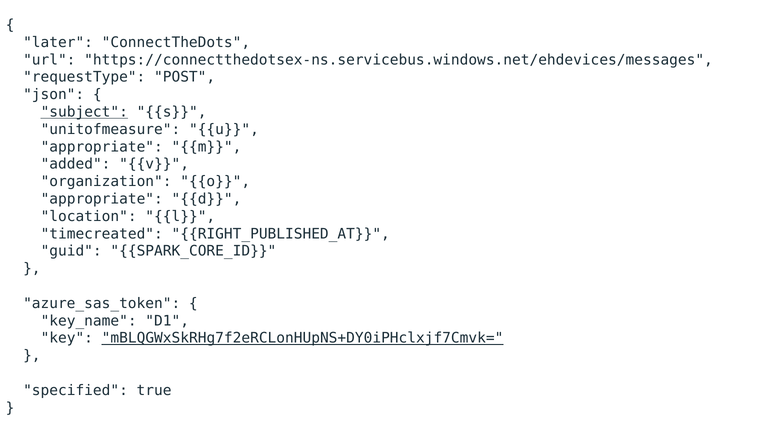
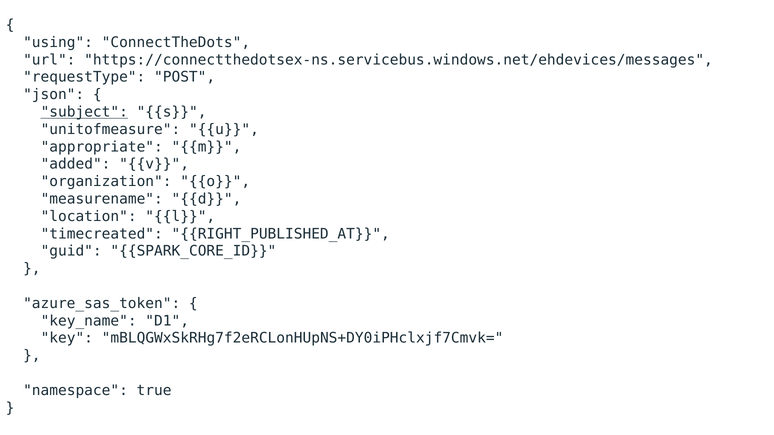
later: later -> using
appropriate at (102, 199): appropriate -> measurename
mBLQGWxSkRHg7f2eRCLonHUpNS+DY0iPHclxjf7Cmvk= underline: present -> none
specified: specified -> namespace
